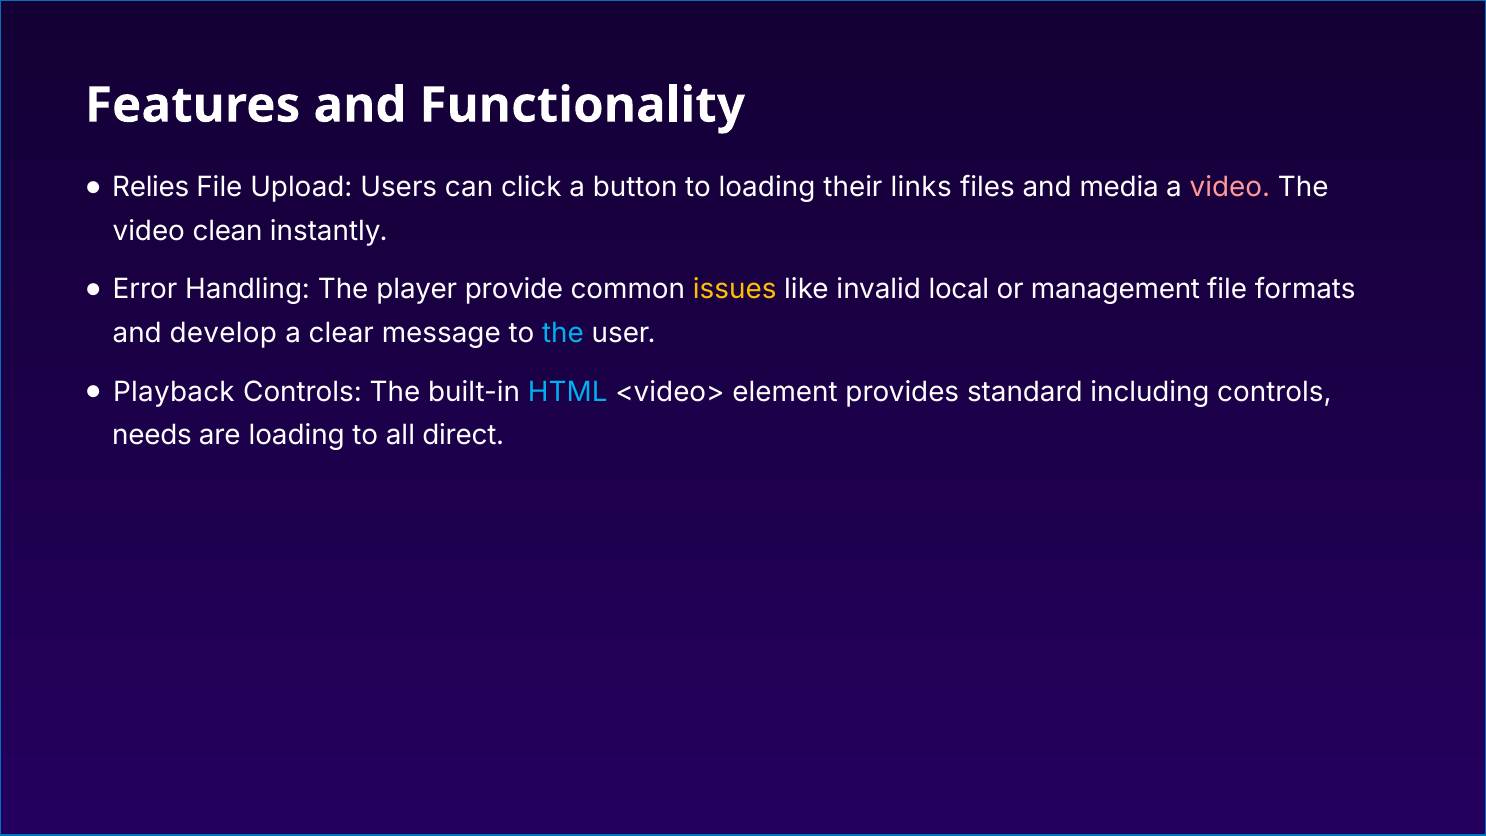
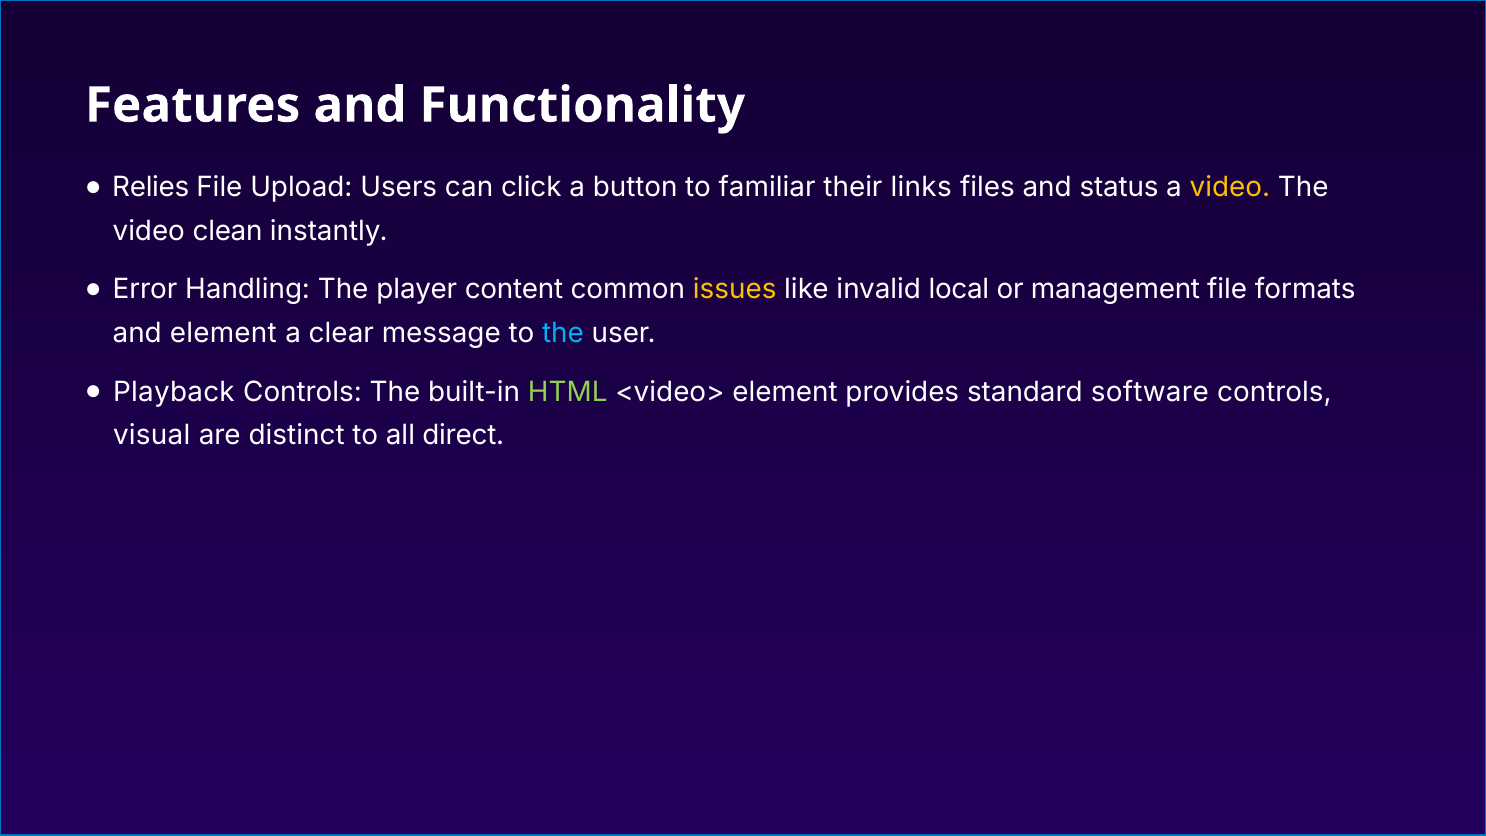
to loading: loading -> familiar
media: media -> status
video at (1230, 187) colour: pink -> yellow
provide: provide -> content
and develop: develop -> element
HTML colour: light blue -> light green
including: including -> software
needs: needs -> visual
are loading: loading -> distinct
